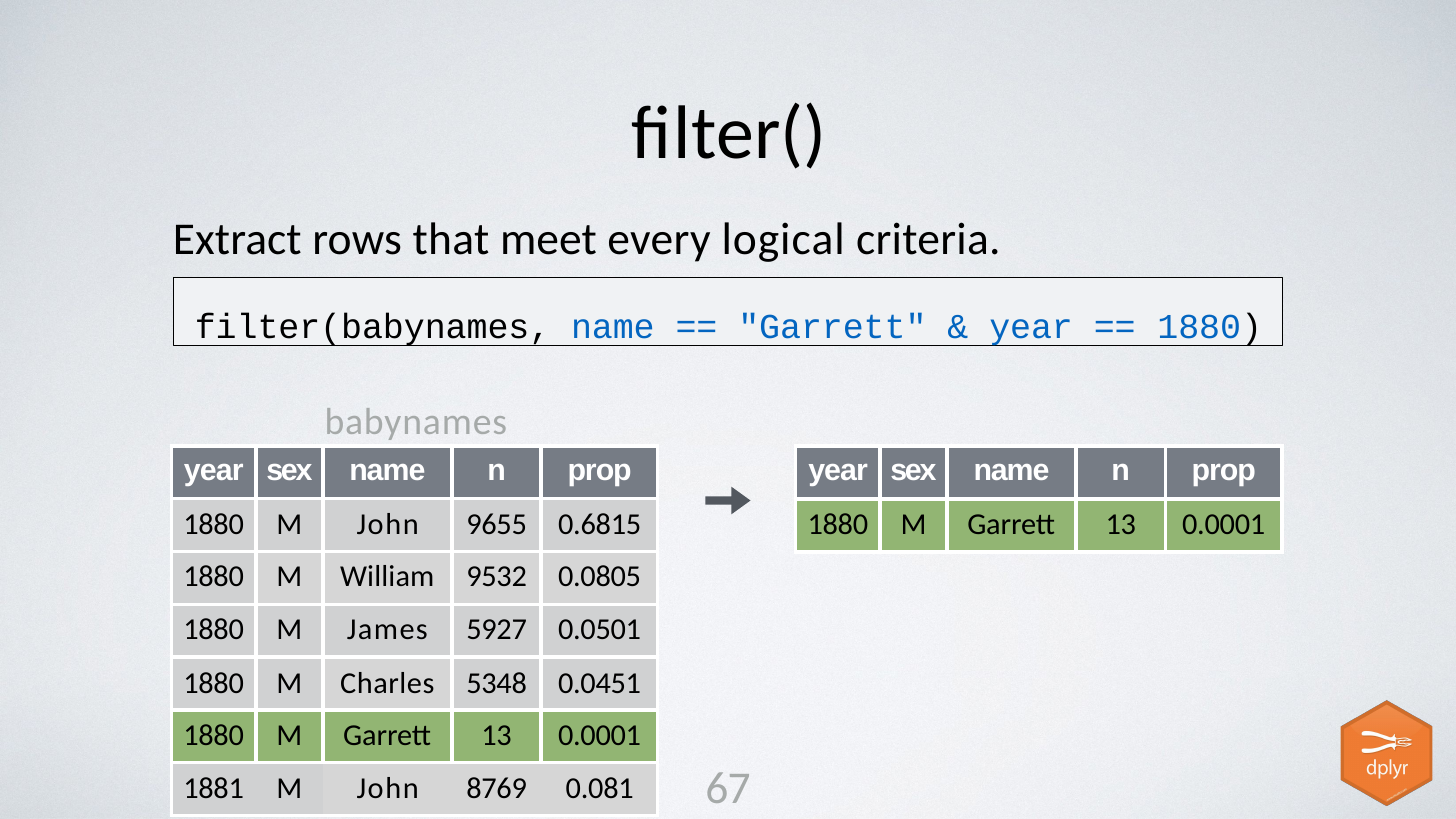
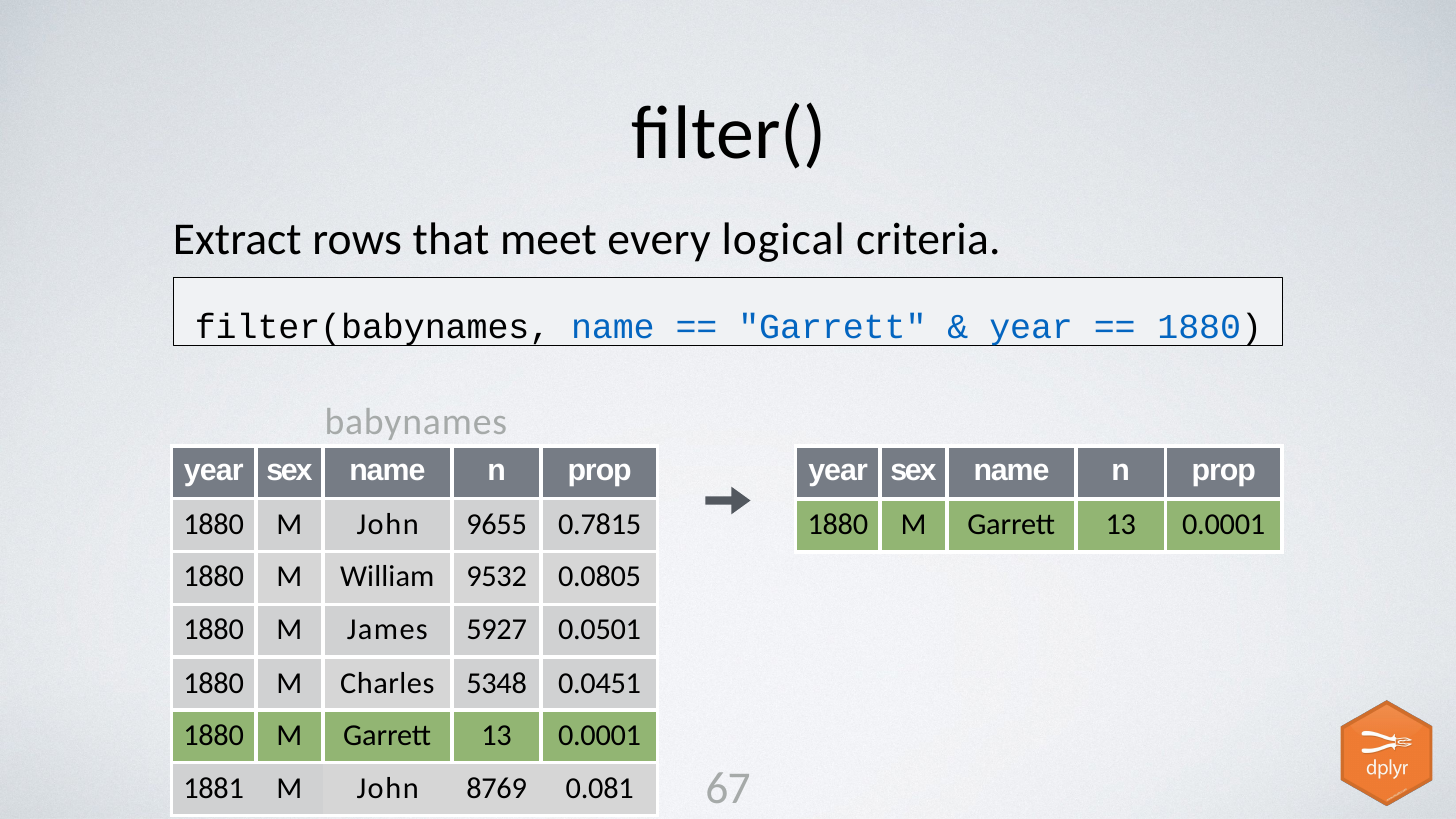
0.6815: 0.6815 -> 0.7815
